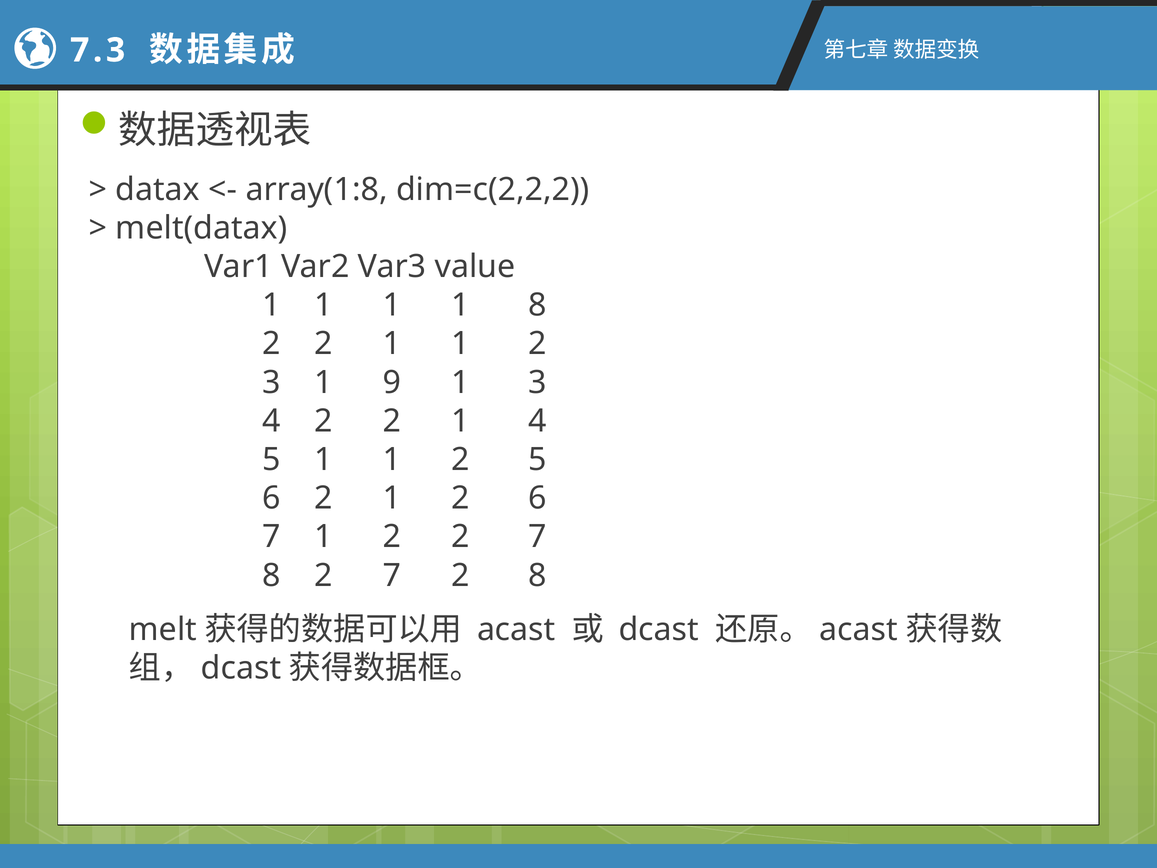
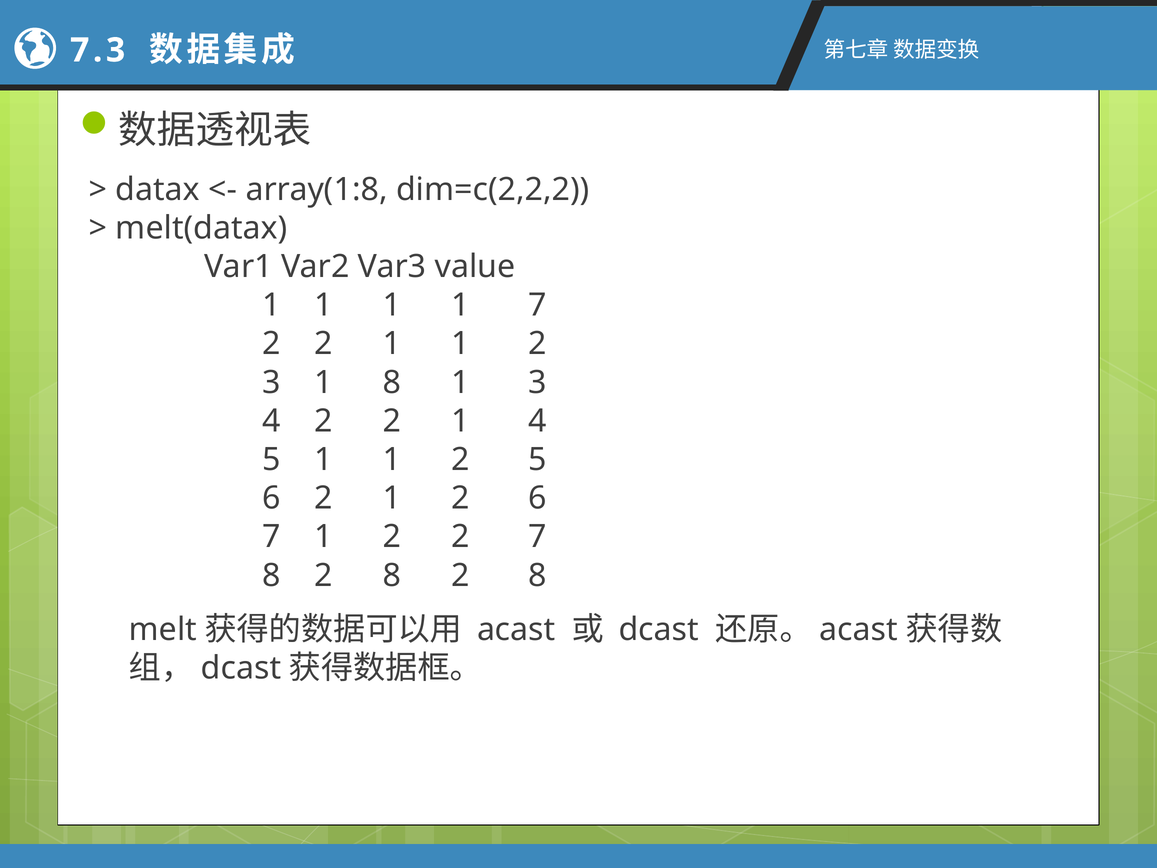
1 8: 8 -> 7
1 9: 9 -> 8
7 at (392, 575): 7 -> 8
